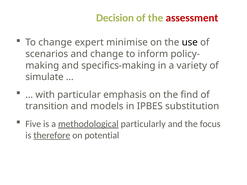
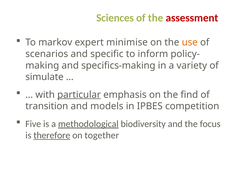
Decision: Decision -> Sciences
To change: change -> markov
use colour: black -> orange
and change: change -> specific
particular underline: none -> present
substitution: substitution -> competition
particularly: particularly -> biodiversity
potential: potential -> together
